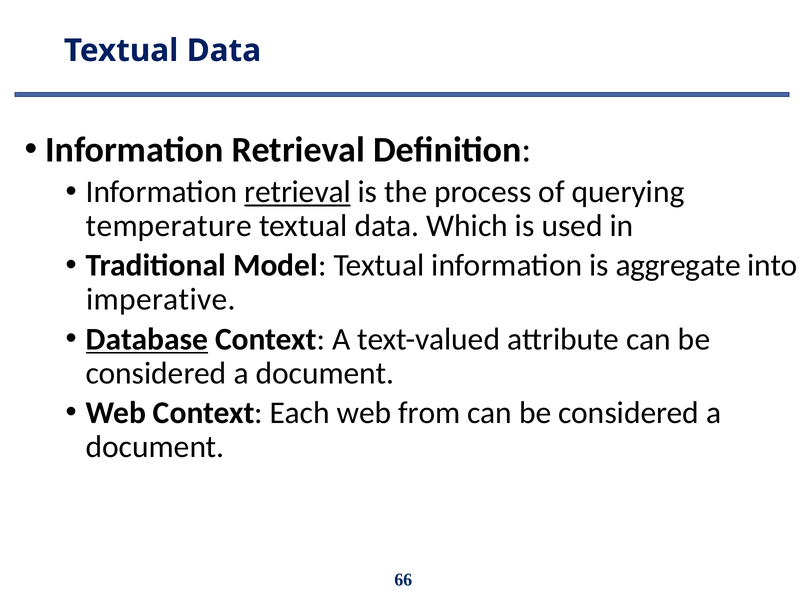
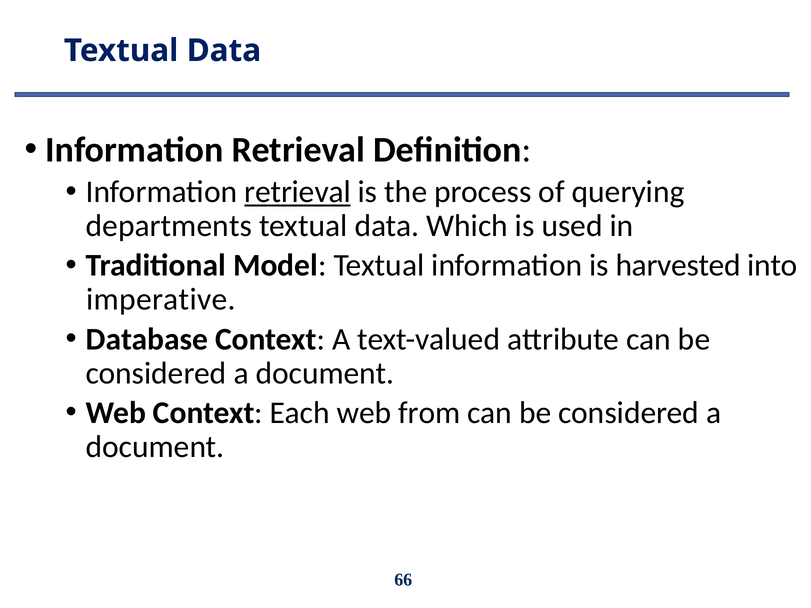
temperature: temperature -> departments
aggregate: aggregate -> harvested
Database underline: present -> none
